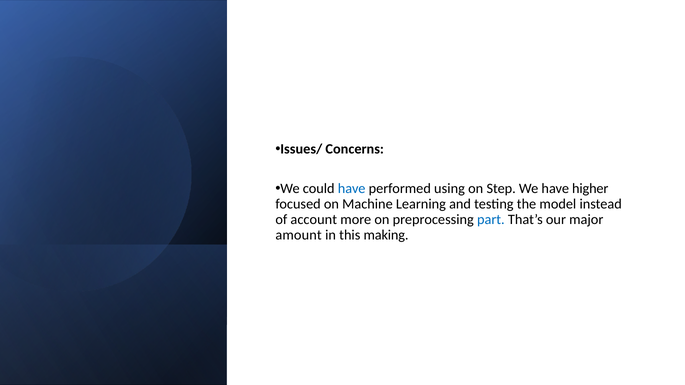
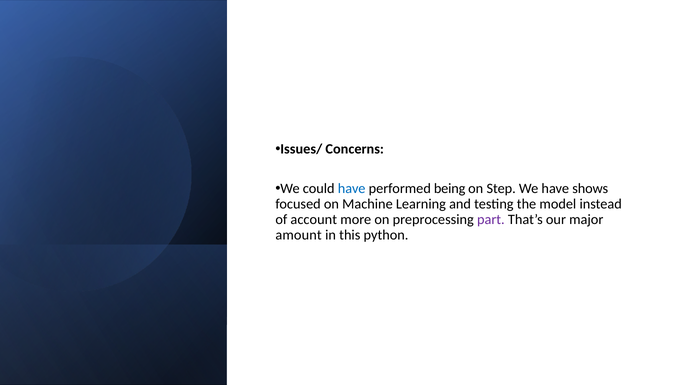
using: using -> being
higher: higher -> shows
part colour: blue -> purple
making: making -> python
